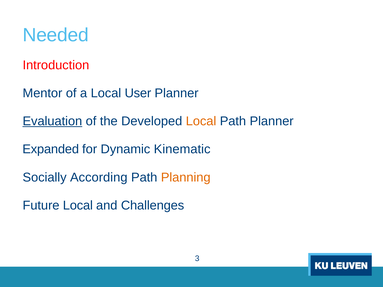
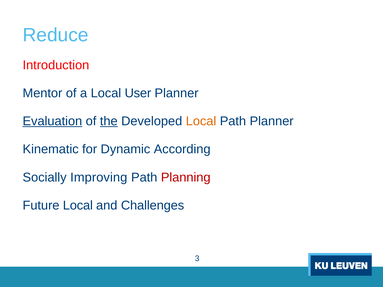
Needed: Needed -> Reduce
the underline: none -> present
Expanded: Expanded -> Kinematic
Kinematic: Kinematic -> According
According: According -> Improving
Planning colour: orange -> red
